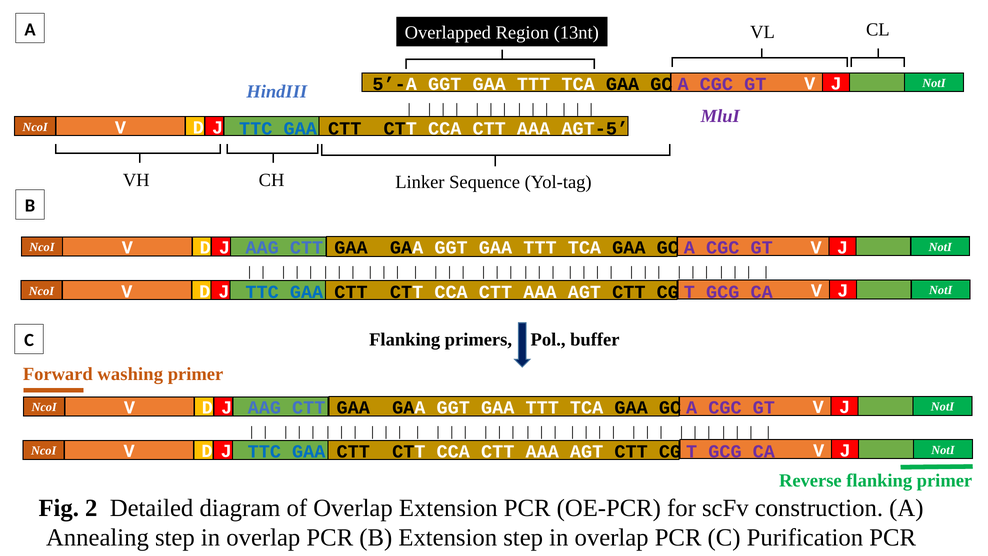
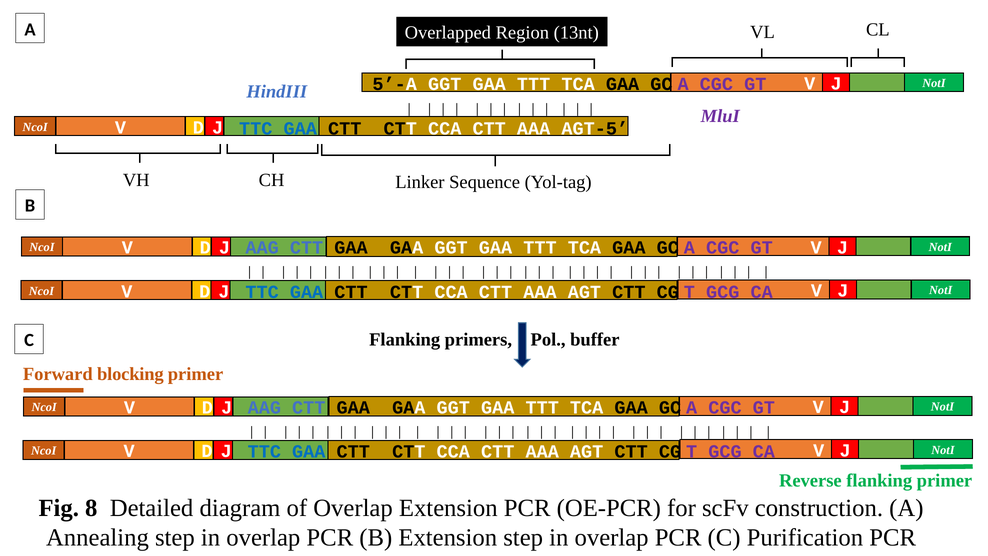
washing: washing -> blocking
2: 2 -> 8
